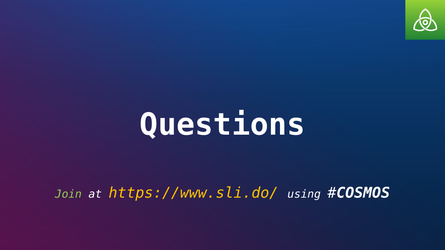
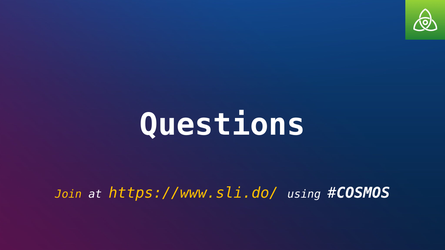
Join colour: light green -> yellow
